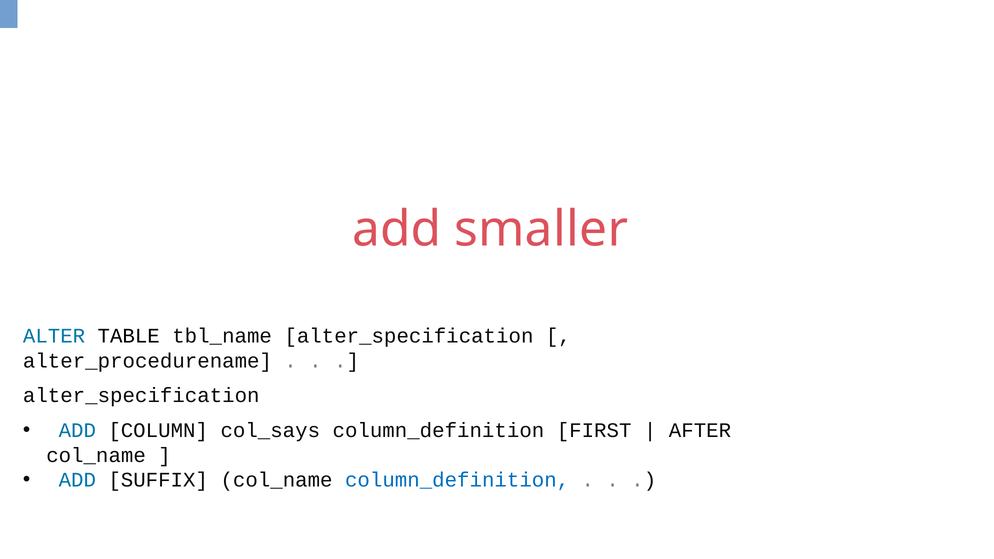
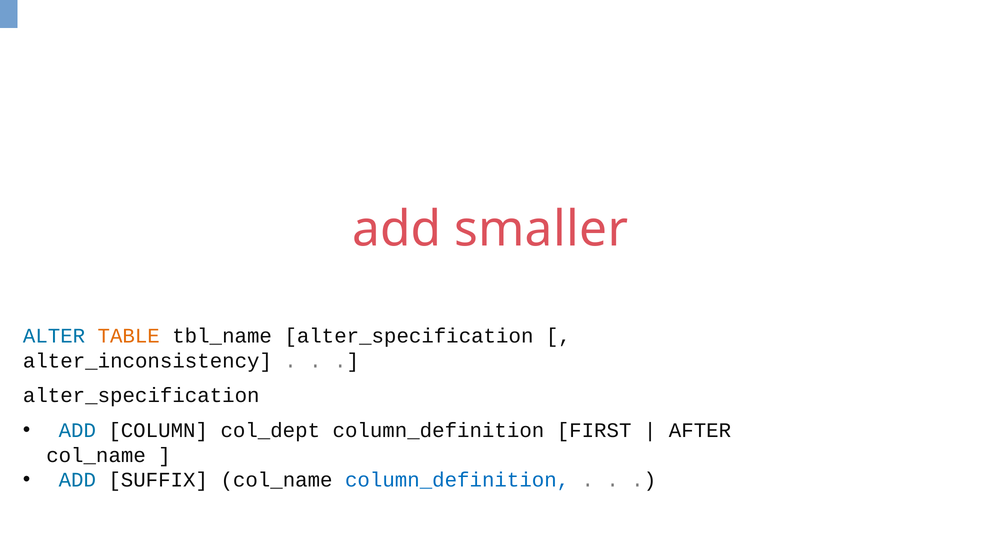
TABLE colour: black -> orange
alter_procedurename: alter_procedurename -> alter_inconsistency
col_says: col_says -> col_dept
